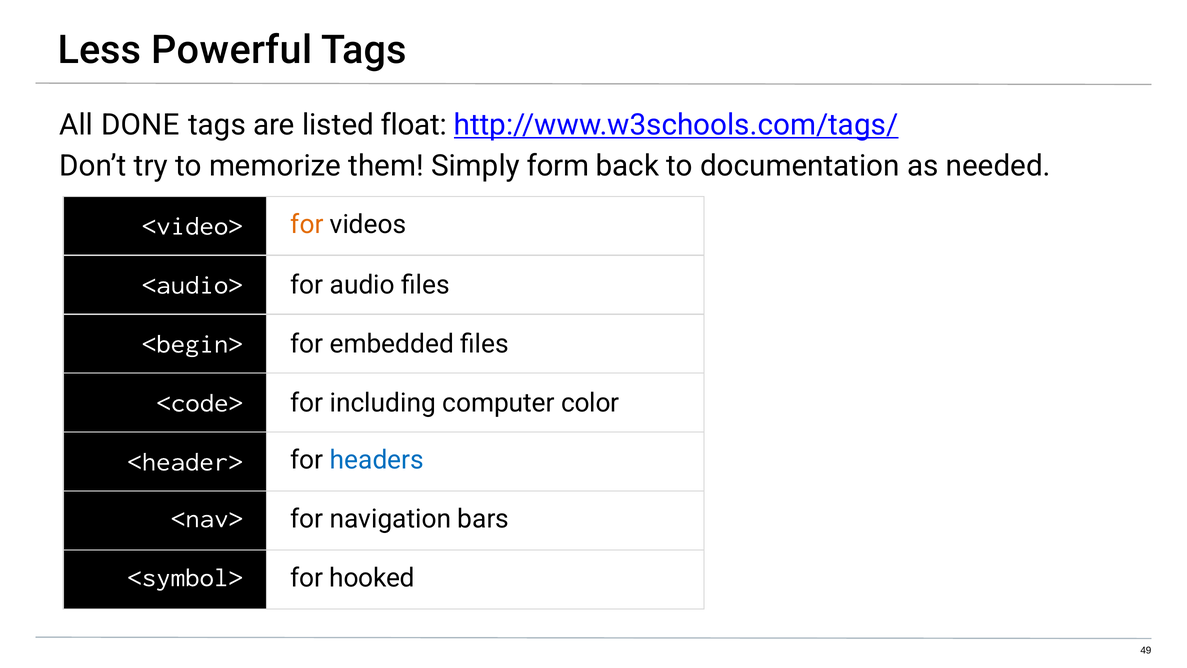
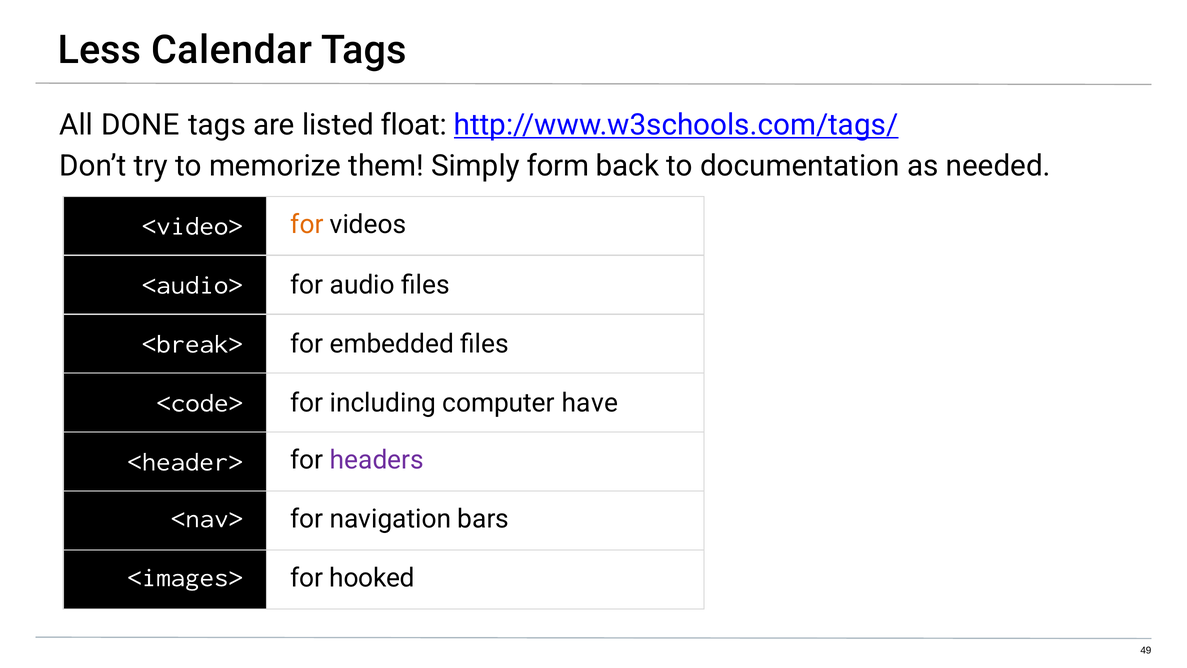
Powerful: Powerful -> Calendar
<begin>: <begin> -> <break>
color: color -> have
headers colour: blue -> purple
<symbol>: <symbol> -> <images>
